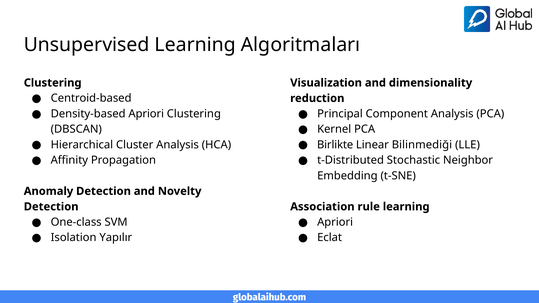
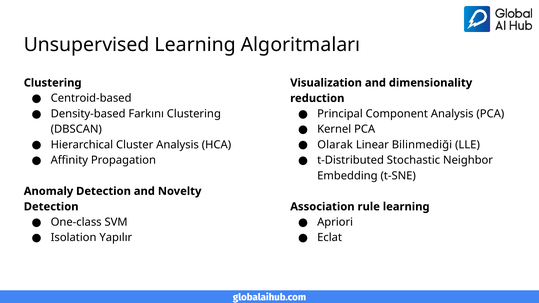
Density-based Apriori: Apriori -> Farkını
Birlikte: Birlikte -> Olarak
